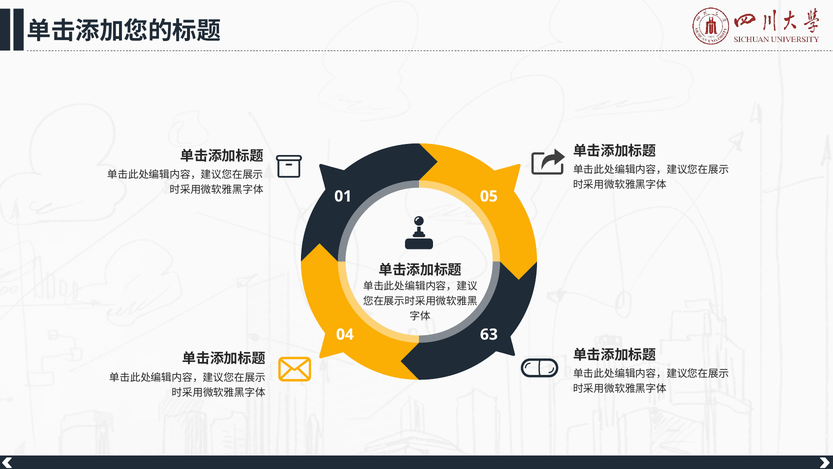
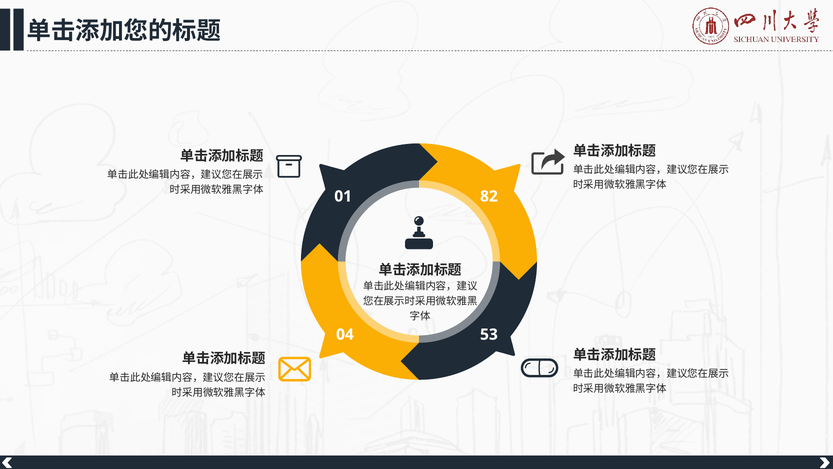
05: 05 -> 82
63: 63 -> 53
